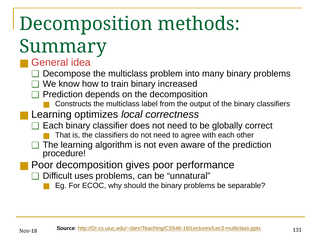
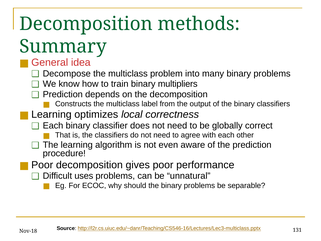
increased: increased -> multipliers
